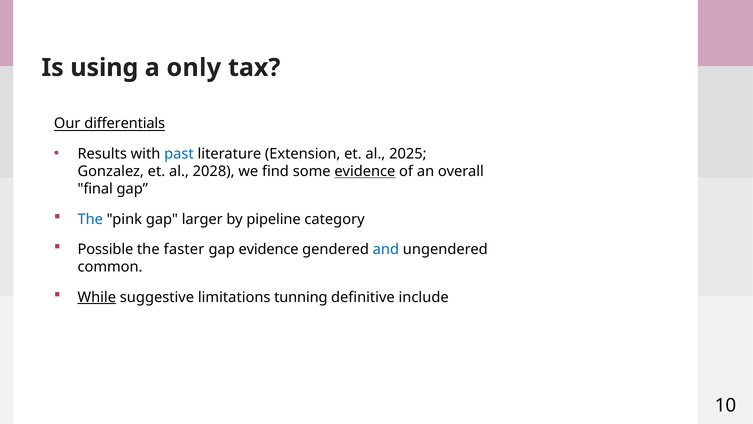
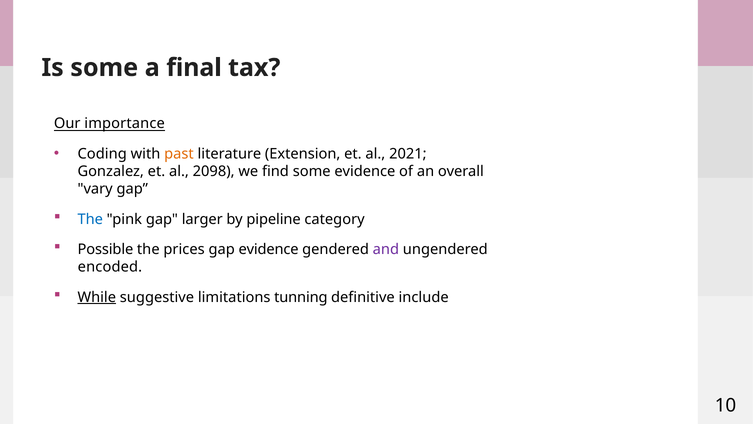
Is using: using -> some
only: only -> final
differentials: differentials -> importance
Results: Results -> Coding
past colour: blue -> orange
2025: 2025 -> 2021
2028: 2028 -> 2098
evidence at (365, 171) underline: present -> none
final: final -> vary
faster: faster -> prices
and colour: blue -> purple
common: common -> encoded
